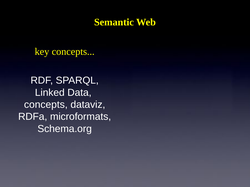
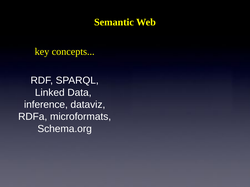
concepts at (46, 105): concepts -> inference
